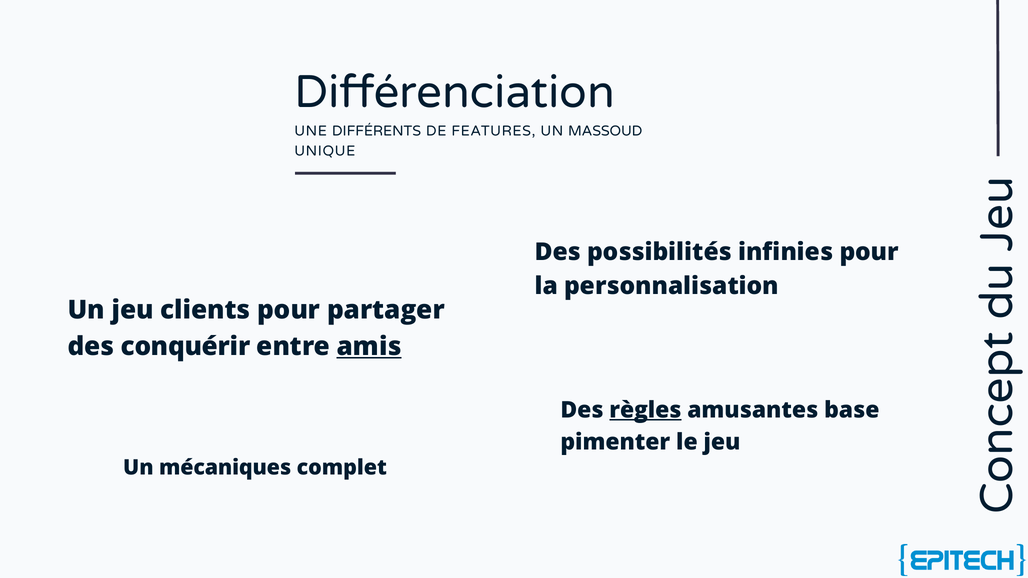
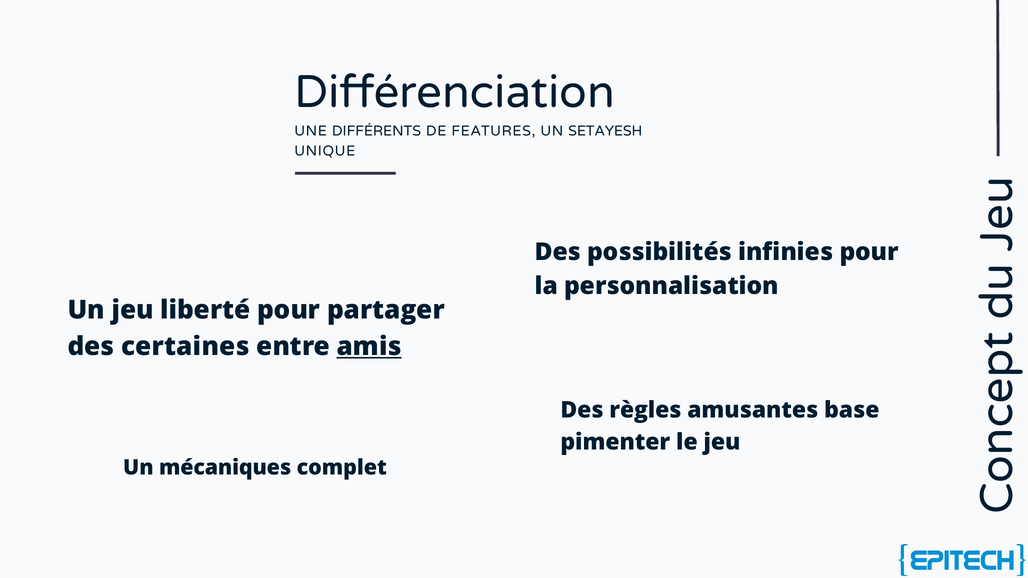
MASSOUD: MASSOUD -> SETAYESH
clients: clients -> liberté
conquérir: conquérir -> certaines
règles underline: present -> none
